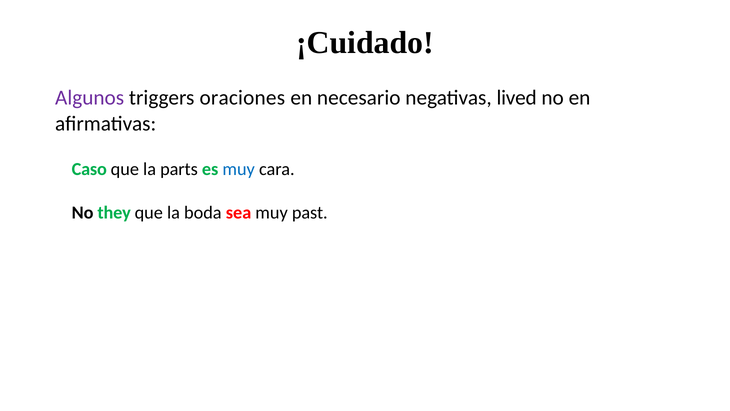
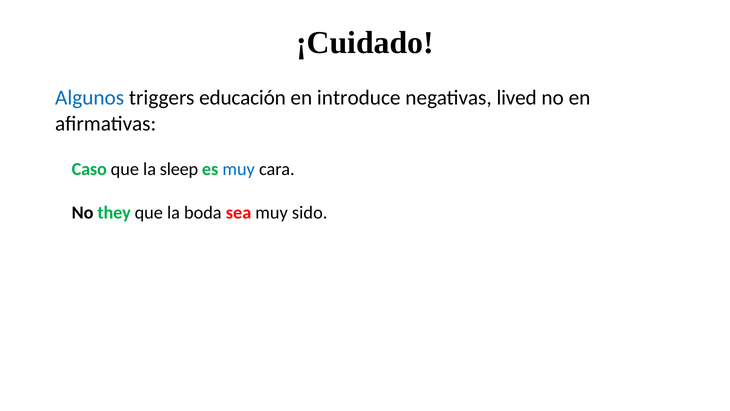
Algunos colour: purple -> blue
oraciones: oraciones -> educación
necesario: necesario -> introduce
parts: parts -> sleep
past: past -> sido
